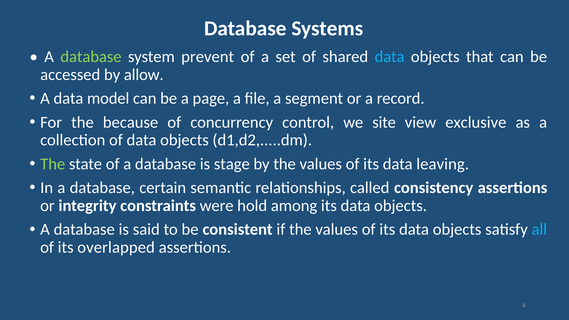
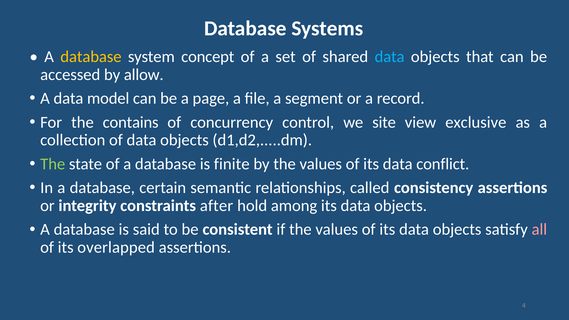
database at (91, 57) colour: light green -> yellow
prevent: prevent -> concept
because: because -> contains
stage: stage -> finite
leaving: leaving -> conflict
were: were -> after
all colour: light blue -> pink
